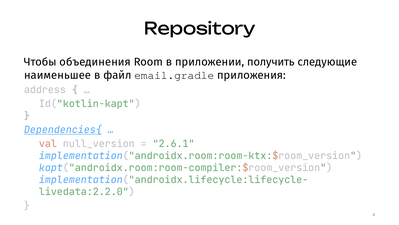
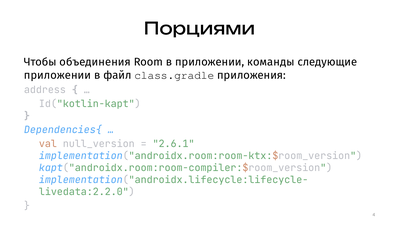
Repository: Repository -> Порциями
получить: получить -> команды
наименьшее at (57, 75): наименьшее -> приложении
email.gradle: email.gradle -> class.gradle
Dependencies{ underline: present -> none
